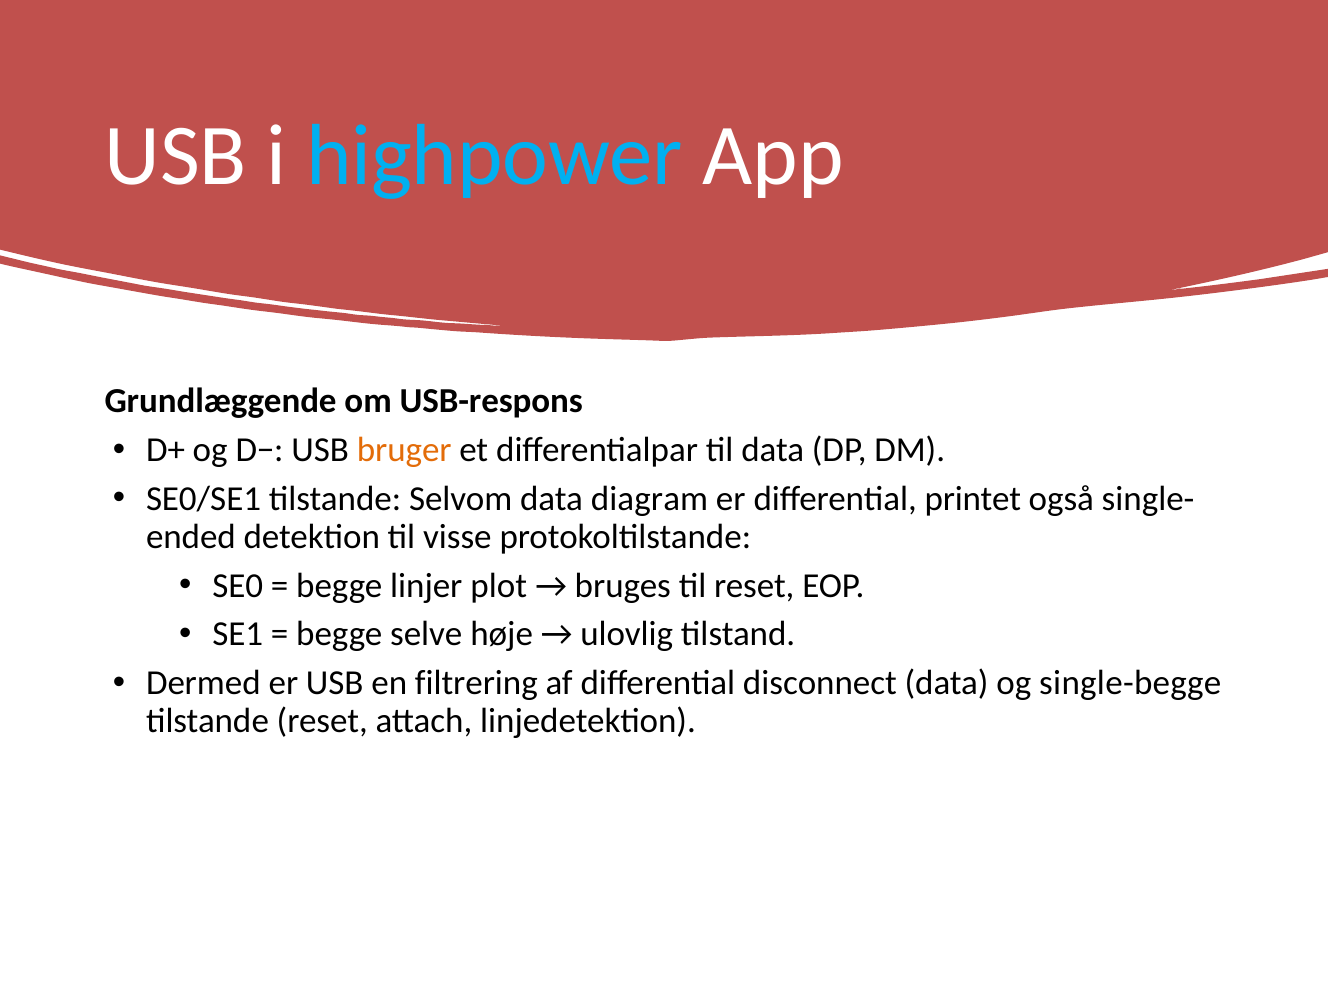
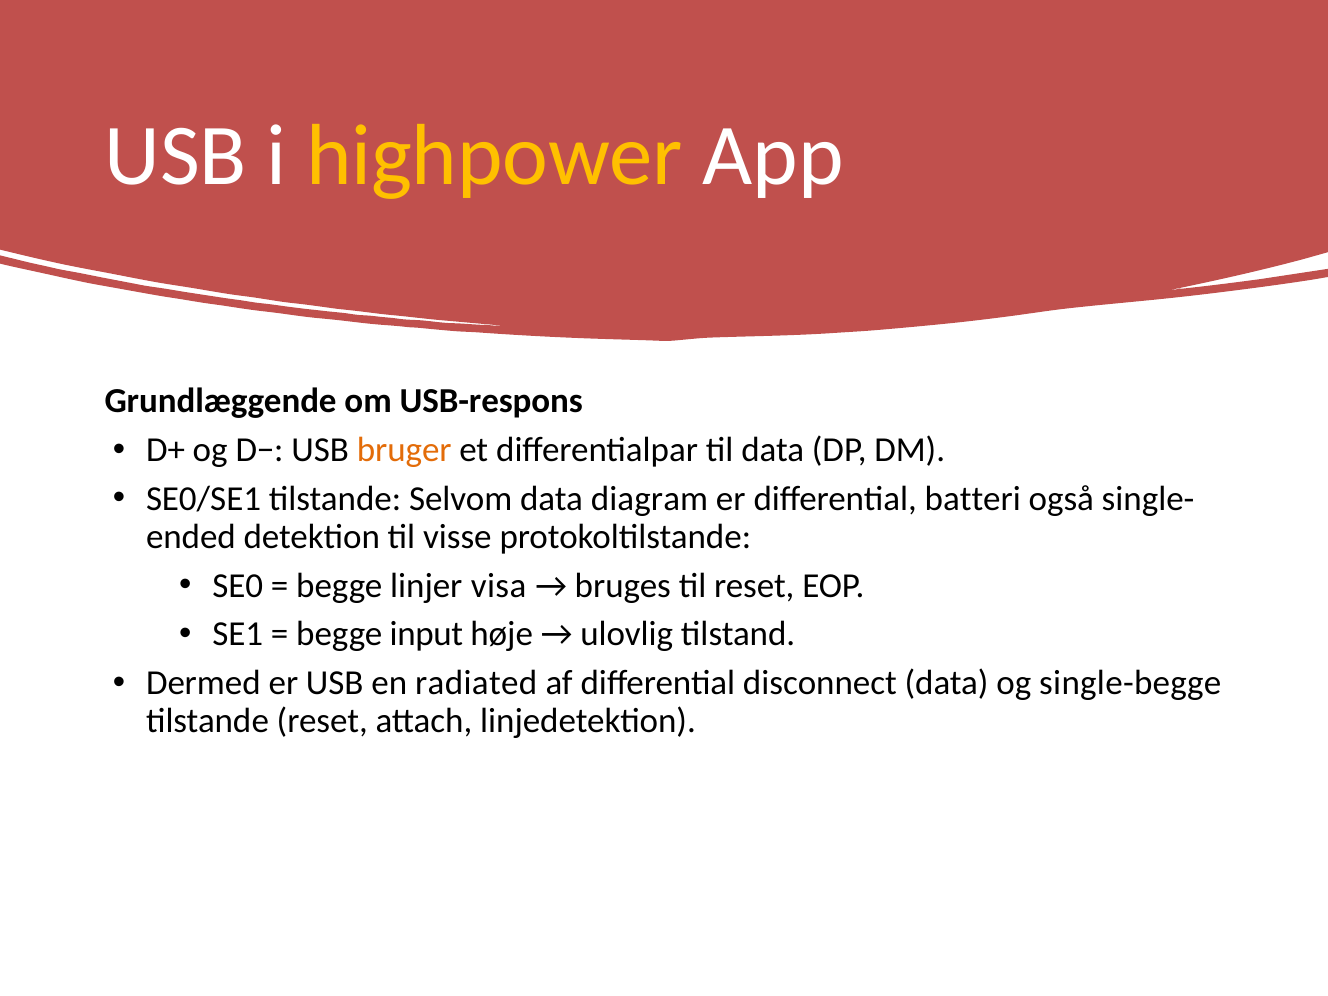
highpower colour: light blue -> yellow
printet: printet -> batteri
plot: plot -> visa
selve: selve -> input
filtrering: filtrering -> radiated
